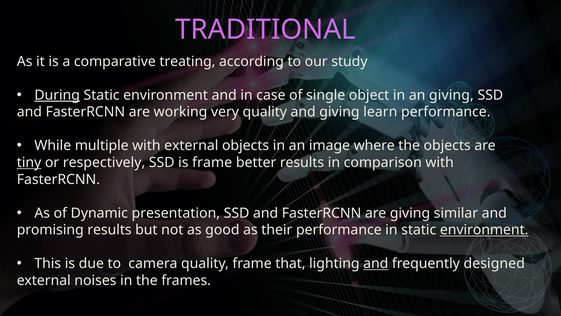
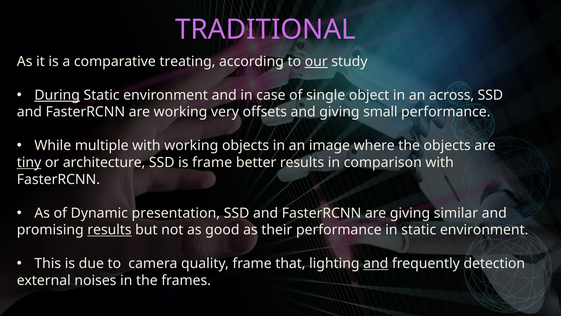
our underline: none -> present
an giving: giving -> across
very quality: quality -> offsets
learn: learn -> small
with external: external -> working
respectively: respectively -> architecture
results at (109, 230) underline: none -> present
environment at (484, 230) underline: present -> none
designed: designed -> detection
